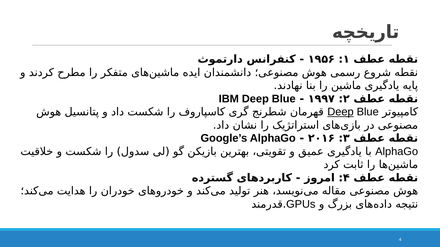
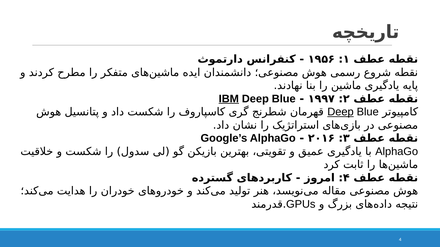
IBM underline: none -> present
